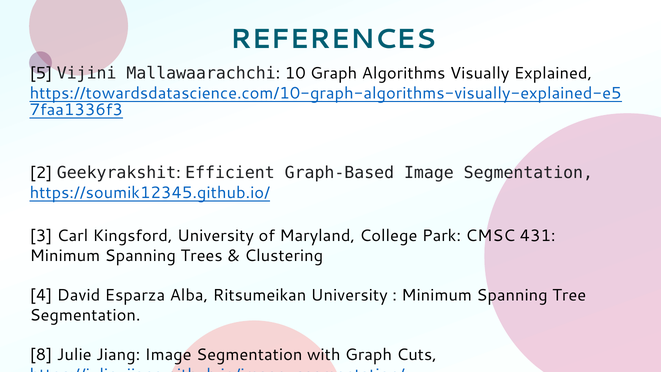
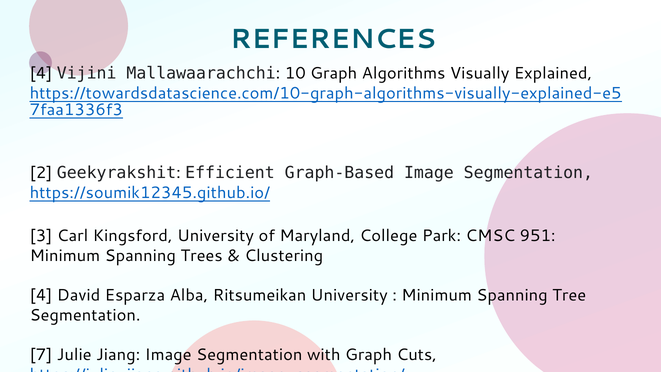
5 at (41, 73): 5 -> 4
431: 431 -> 951
8: 8 -> 7
